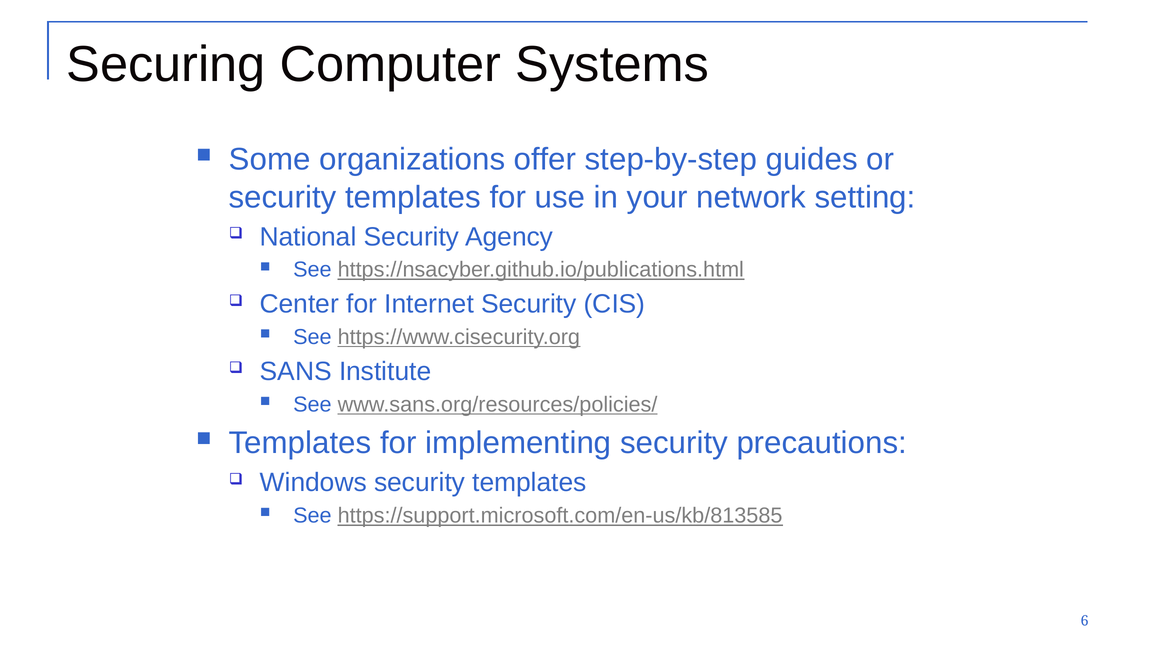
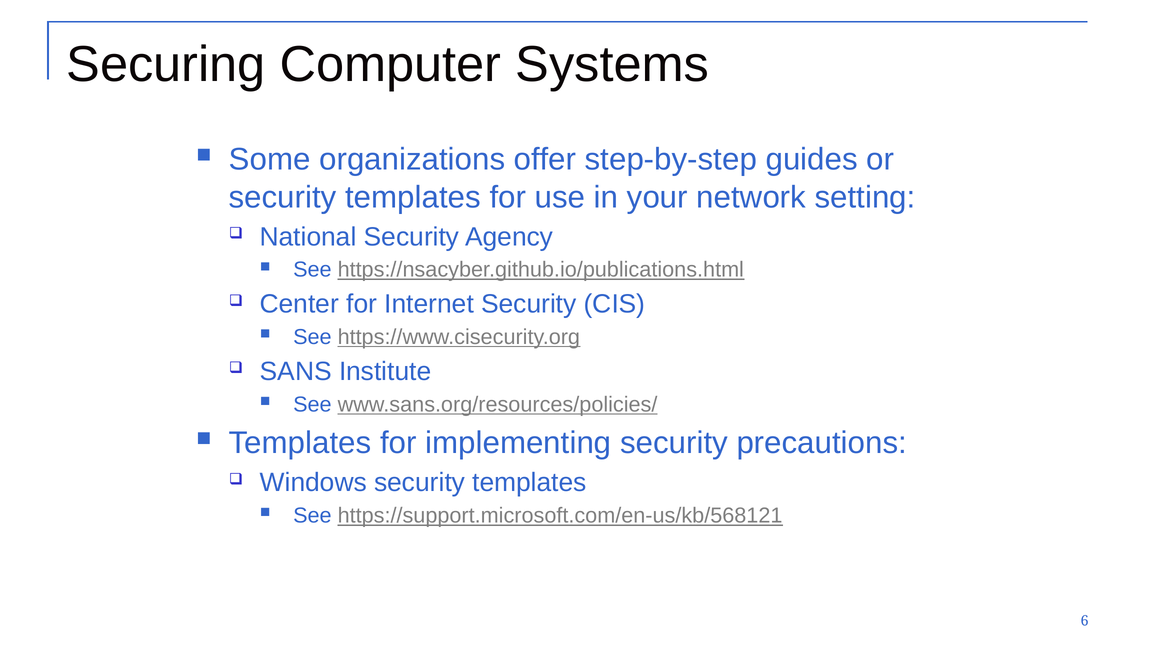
https://support.microsoft.com/en-us/kb/813585: https://support.microsoft.com/en-us/kb/813585 -> https://support.microsoft.com/en-us/kb/568121
